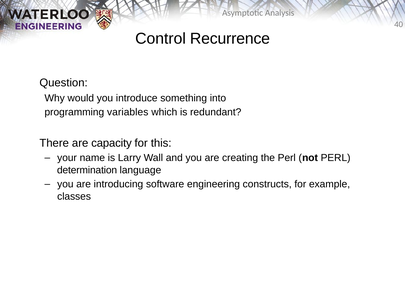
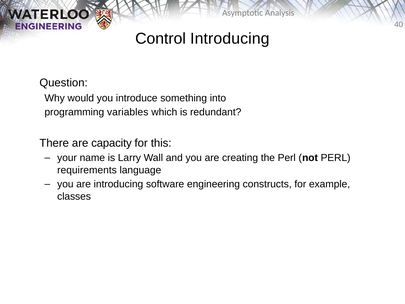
Control Recurrence: Recurrence -> Introducing
determination: determination -> requirements
